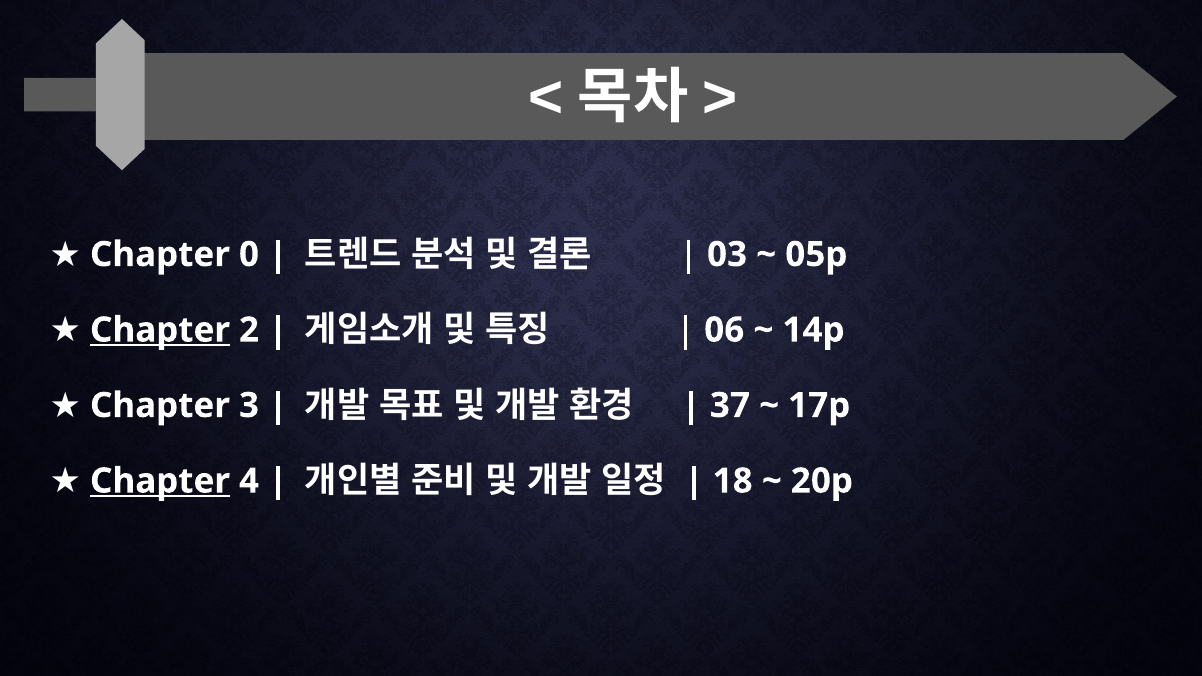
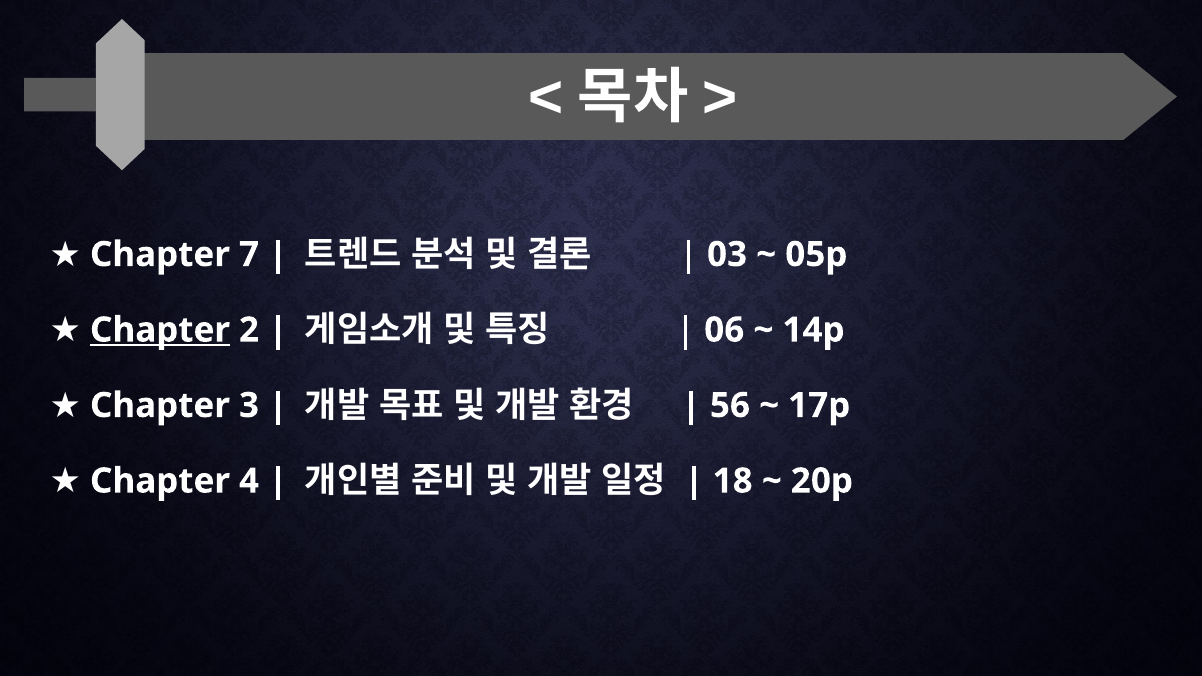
0: 0 -> 7
37: 37 -> 56
Chapter at (160, 481) underline: present -> none
